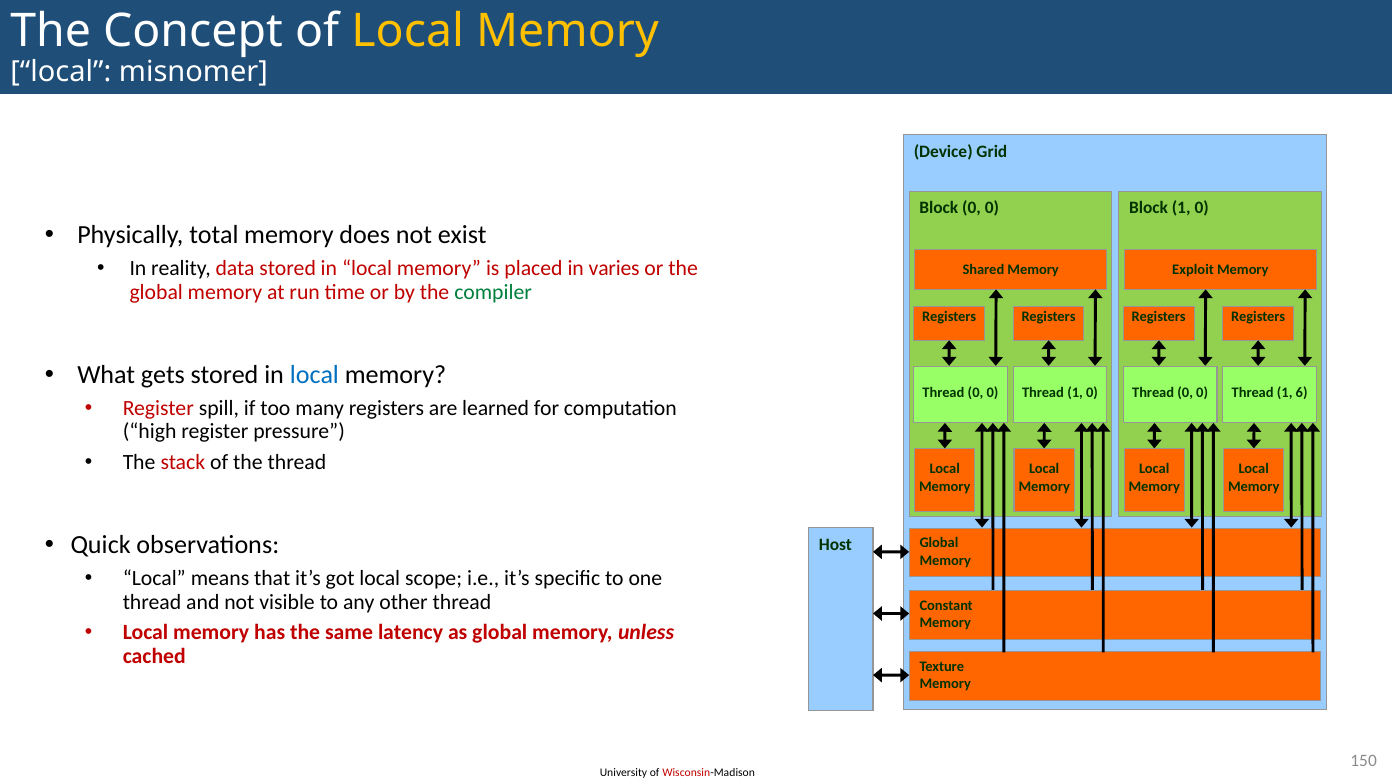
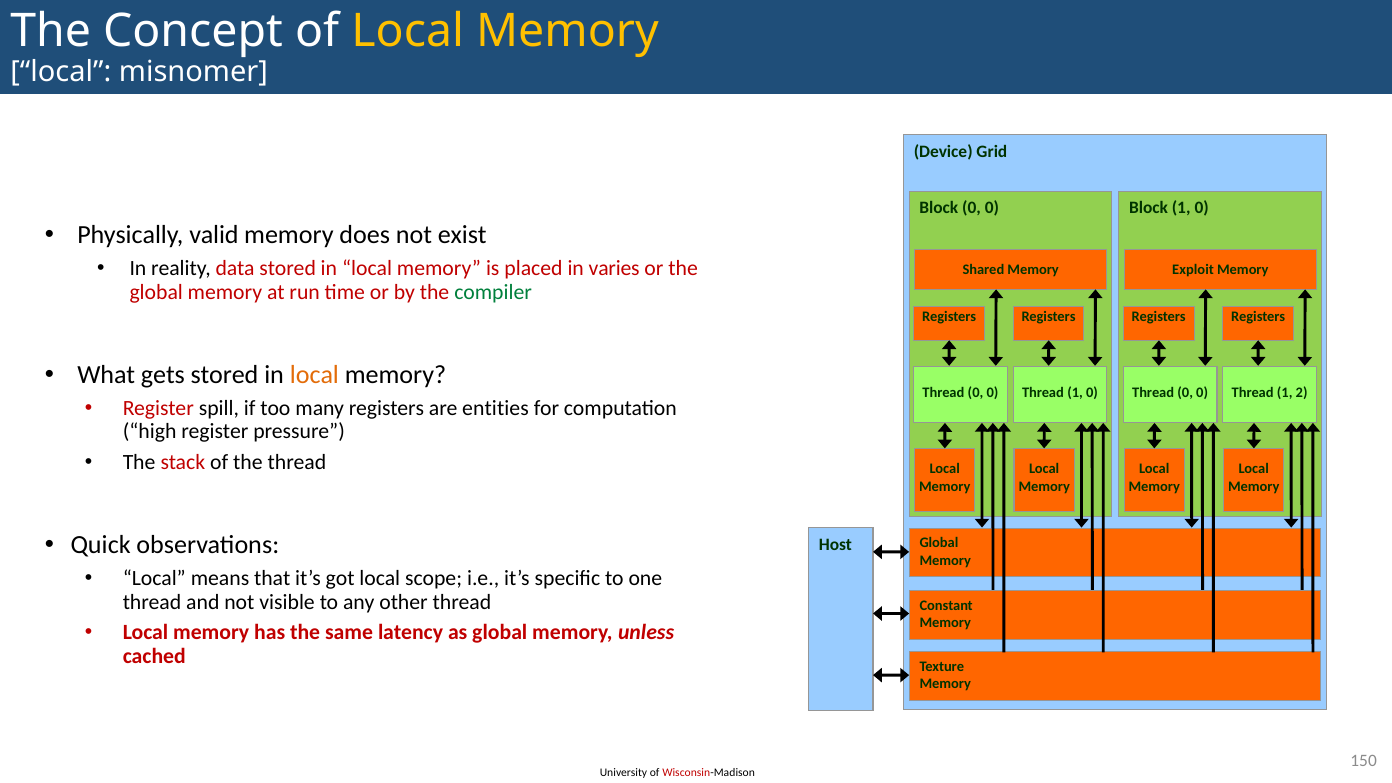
total: total -> valid
local at (314, 375) colour: blue -> orange
6: 6 -> 2
learned: learned -> entities
